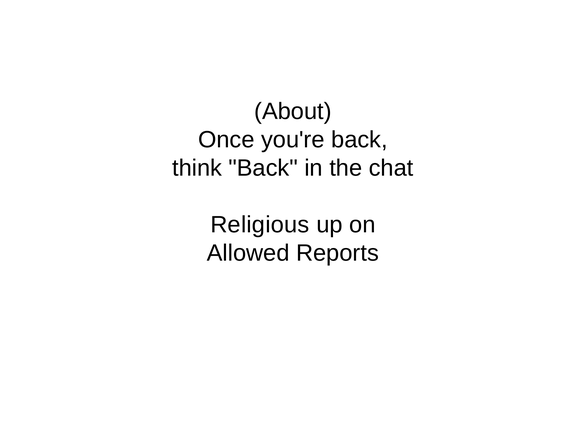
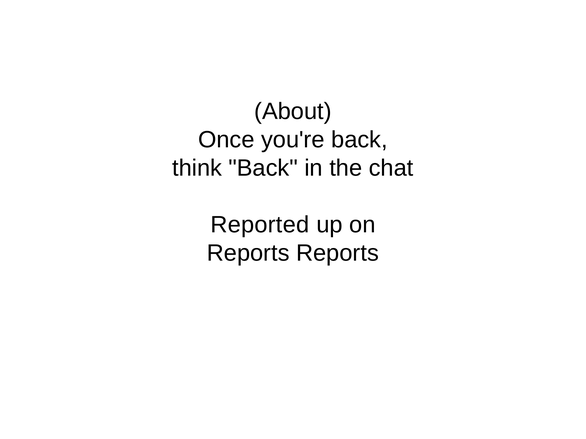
Religious: Religious -> Reported
Allowed at (248, 253): Allowed -> Reports
